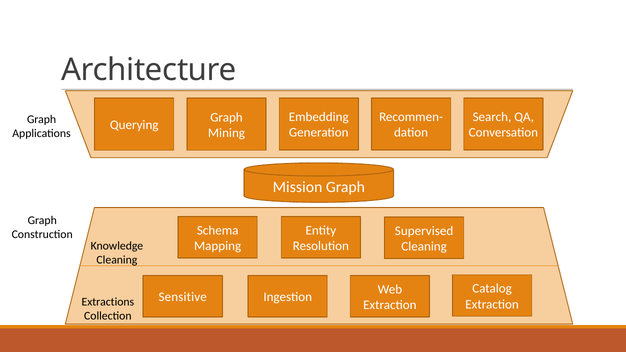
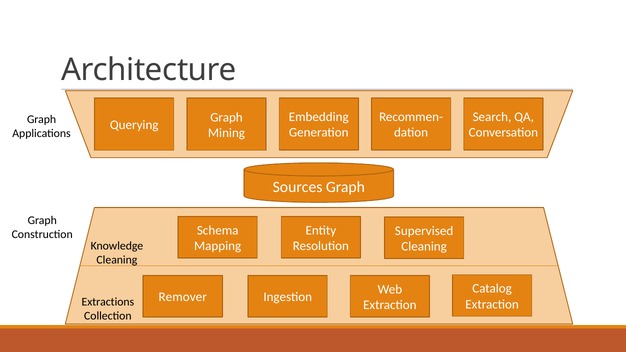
Mission: Mission -> Sources
Sensitive: Sensitive -> Remover
